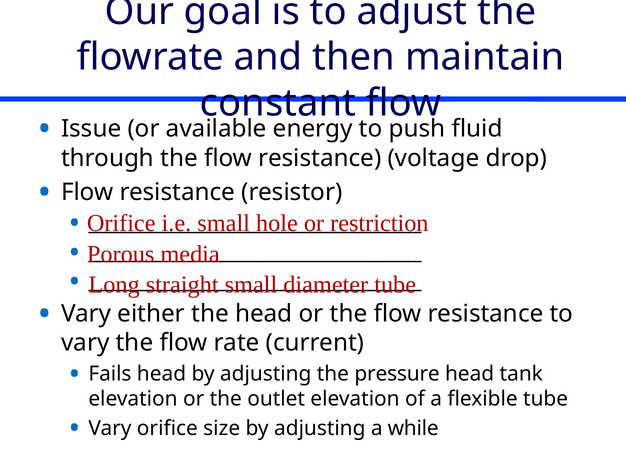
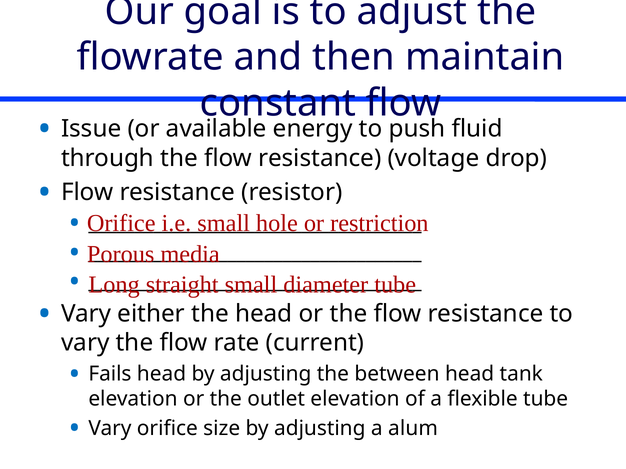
pressure: pressure -> between
while: while -> alum
